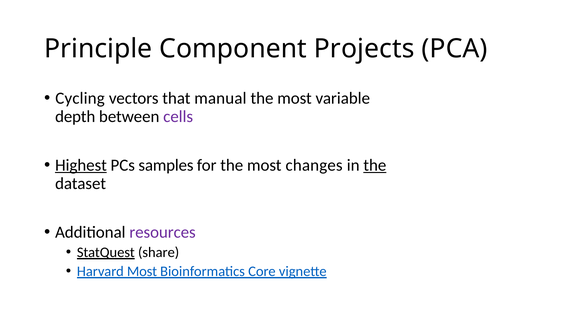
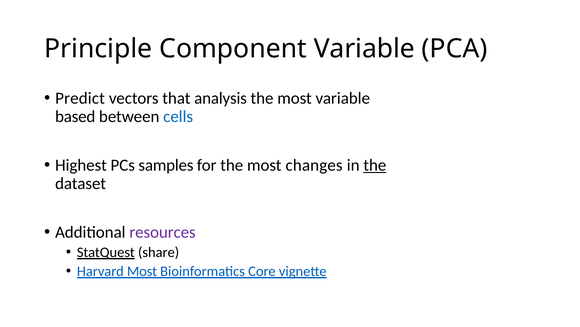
Component Projects: Projects -> Variable
Cycling: Cycling -> Predict
manual: manual -> analysis
depth: depth -> based
cells colour: purple -> blue
Highest underline: present -> none
